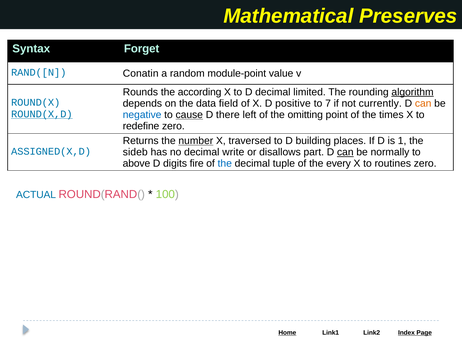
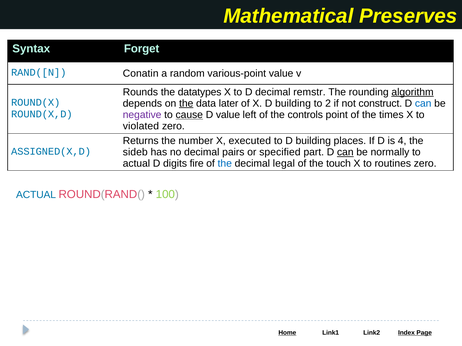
module-point: module-point -> various-point
according: according -> datatypes
limited: limited -> remstr
the at (186, 104) underline: none -> present
field: field -> later
X D positive: positive -> building
7: 7 -> 2
currently: currently -> construct
can at (423, 104) colour: orange -> blue
negative colour: blue -> purple
D there: there -> value
omitting: omitting -> controls
ROUND(X,D underline: present -> none
redefine: redefine -> violated
number underline: present -> none
traversed: traversed -> executed
1: 1 -> 4
write: write -> pairs
disallows: disallows -> specified
above at (136, 164): above -> actual
tuple: tuple -> legal
every: every -> touch
